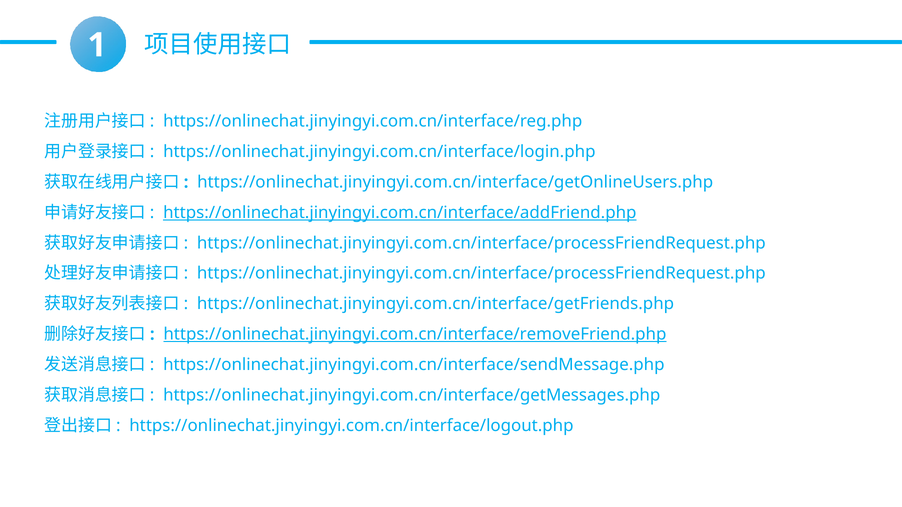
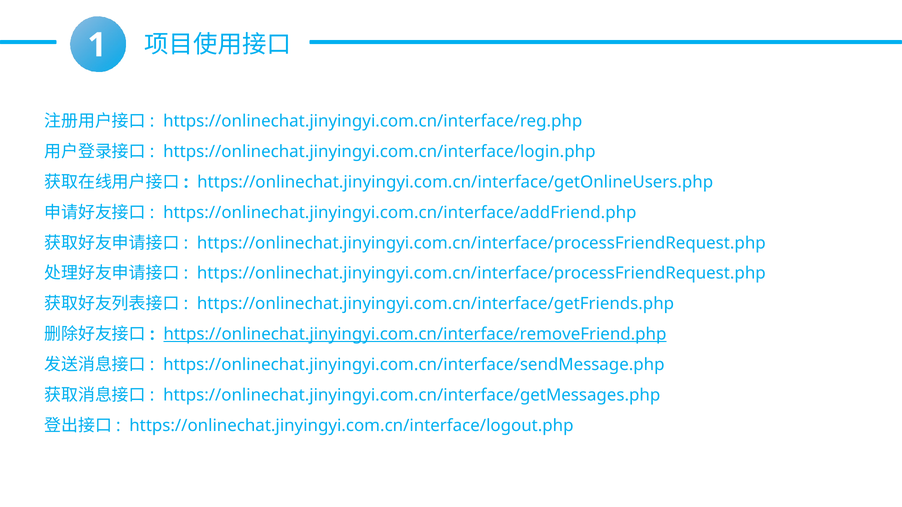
https://onlinechat.jinyingyi.com.cn/interface/addFriend.php underline: present -> none
